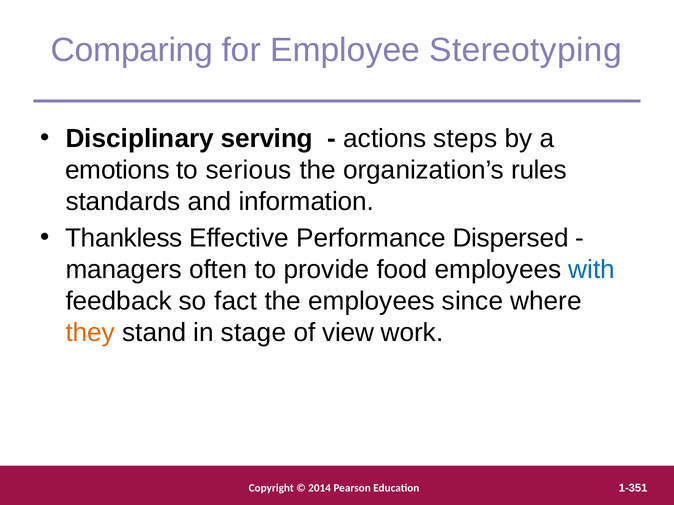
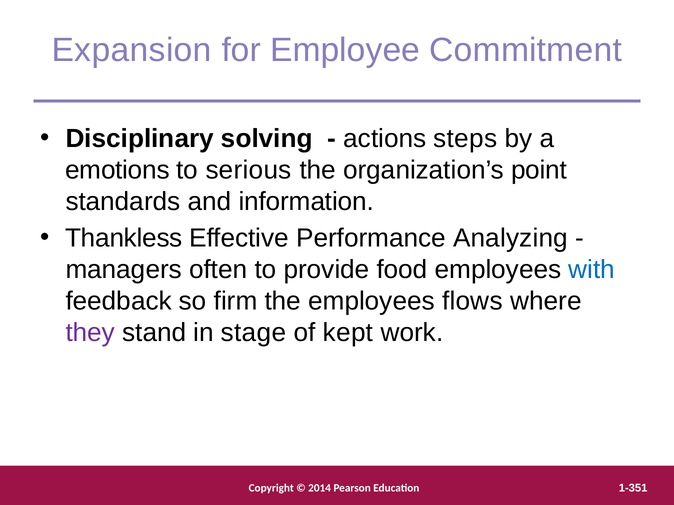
Comparing: Comparing -> Expansion
Stereotyping: Stereotyping -> Commitment
serving: serving -> solving
rules: rules -> point
Dispersed: Dispersed -> Analyzing
fact: fact -> firm
since: since -> flows
they colour: orange -> purple
view: view -> kept
